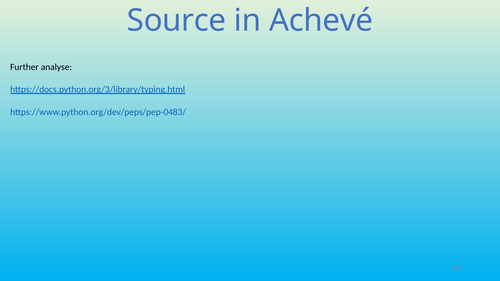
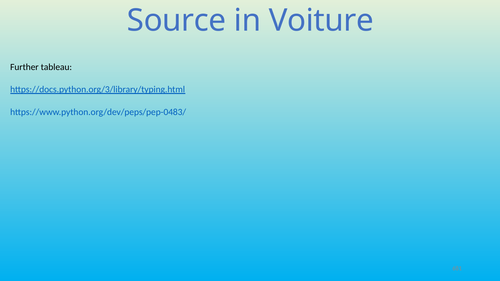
Achevé: Achevé -> Voiture
analyse: analyse -> tableau
